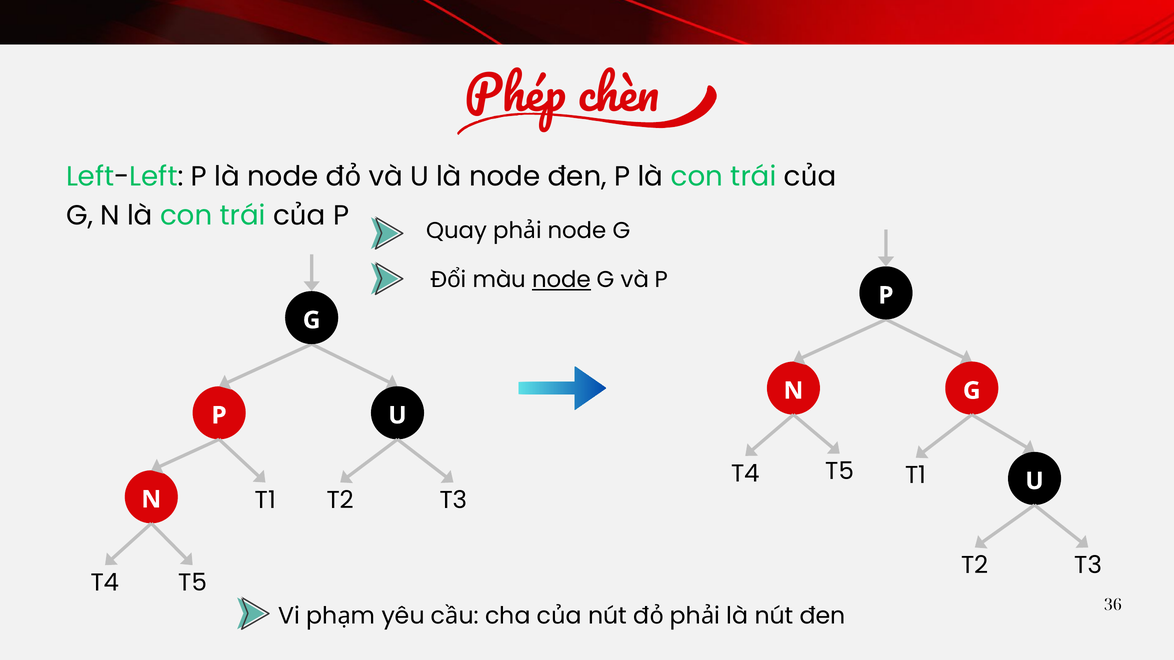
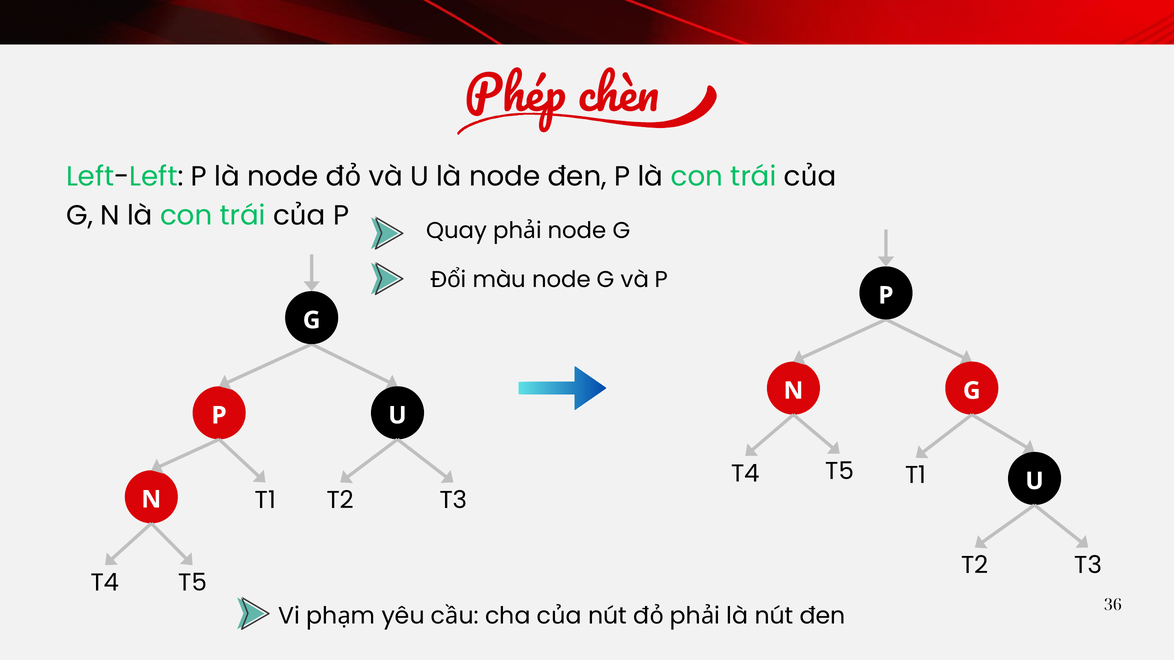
node at (562, 280) underline: present -> none
